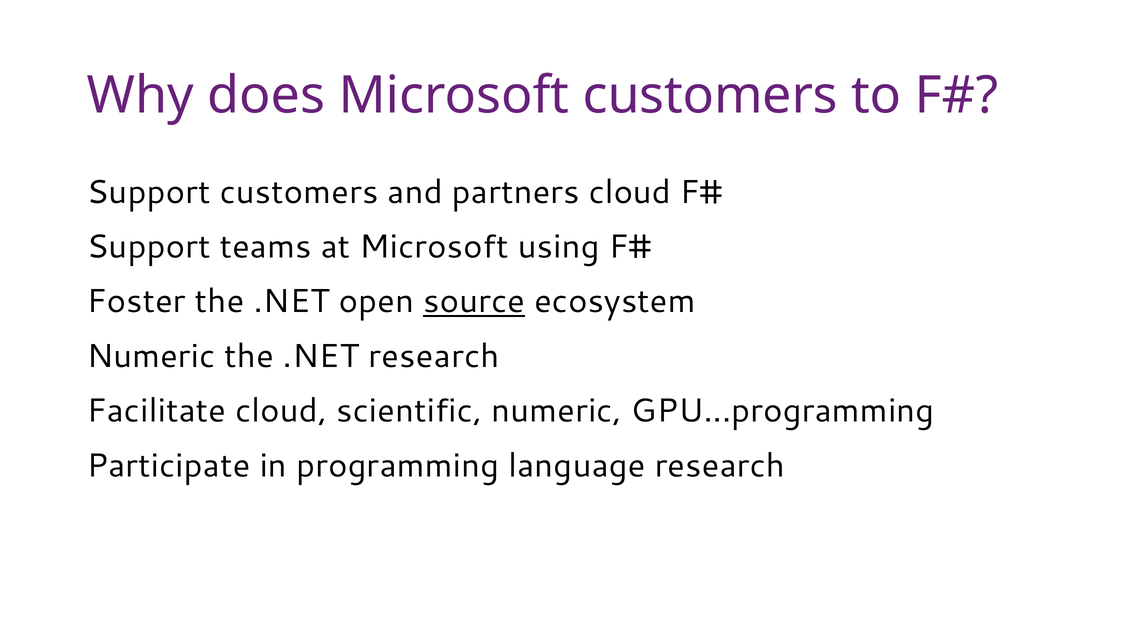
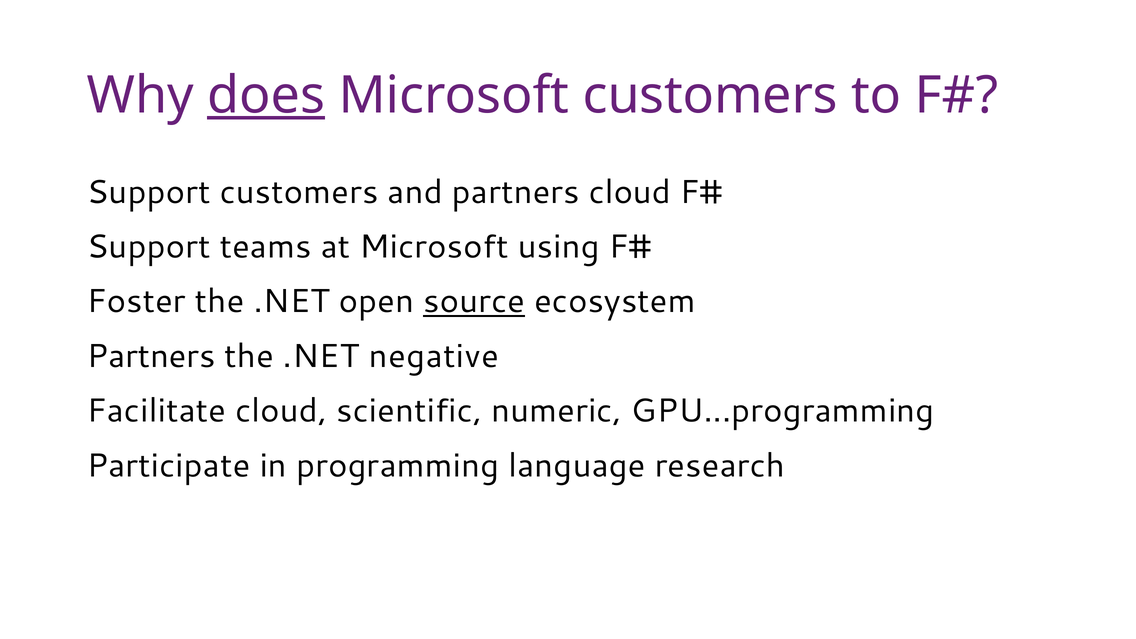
does underline: none -> present
Numeric at (151, 356): Numeric -> Partners
.NET research: research -> negative
